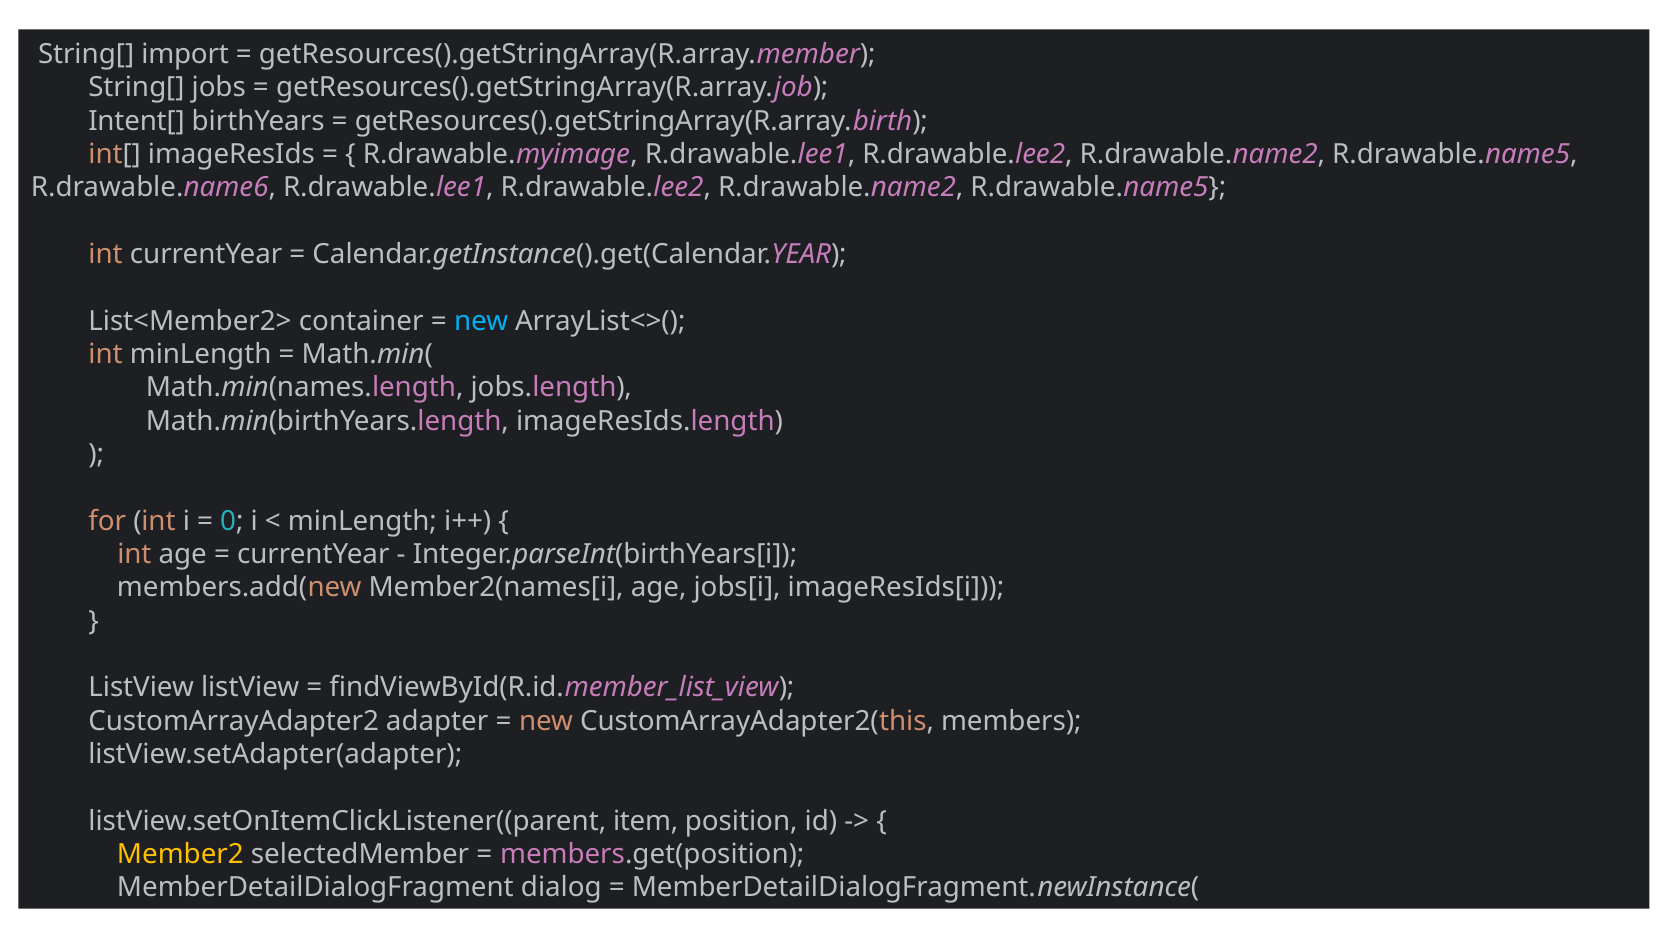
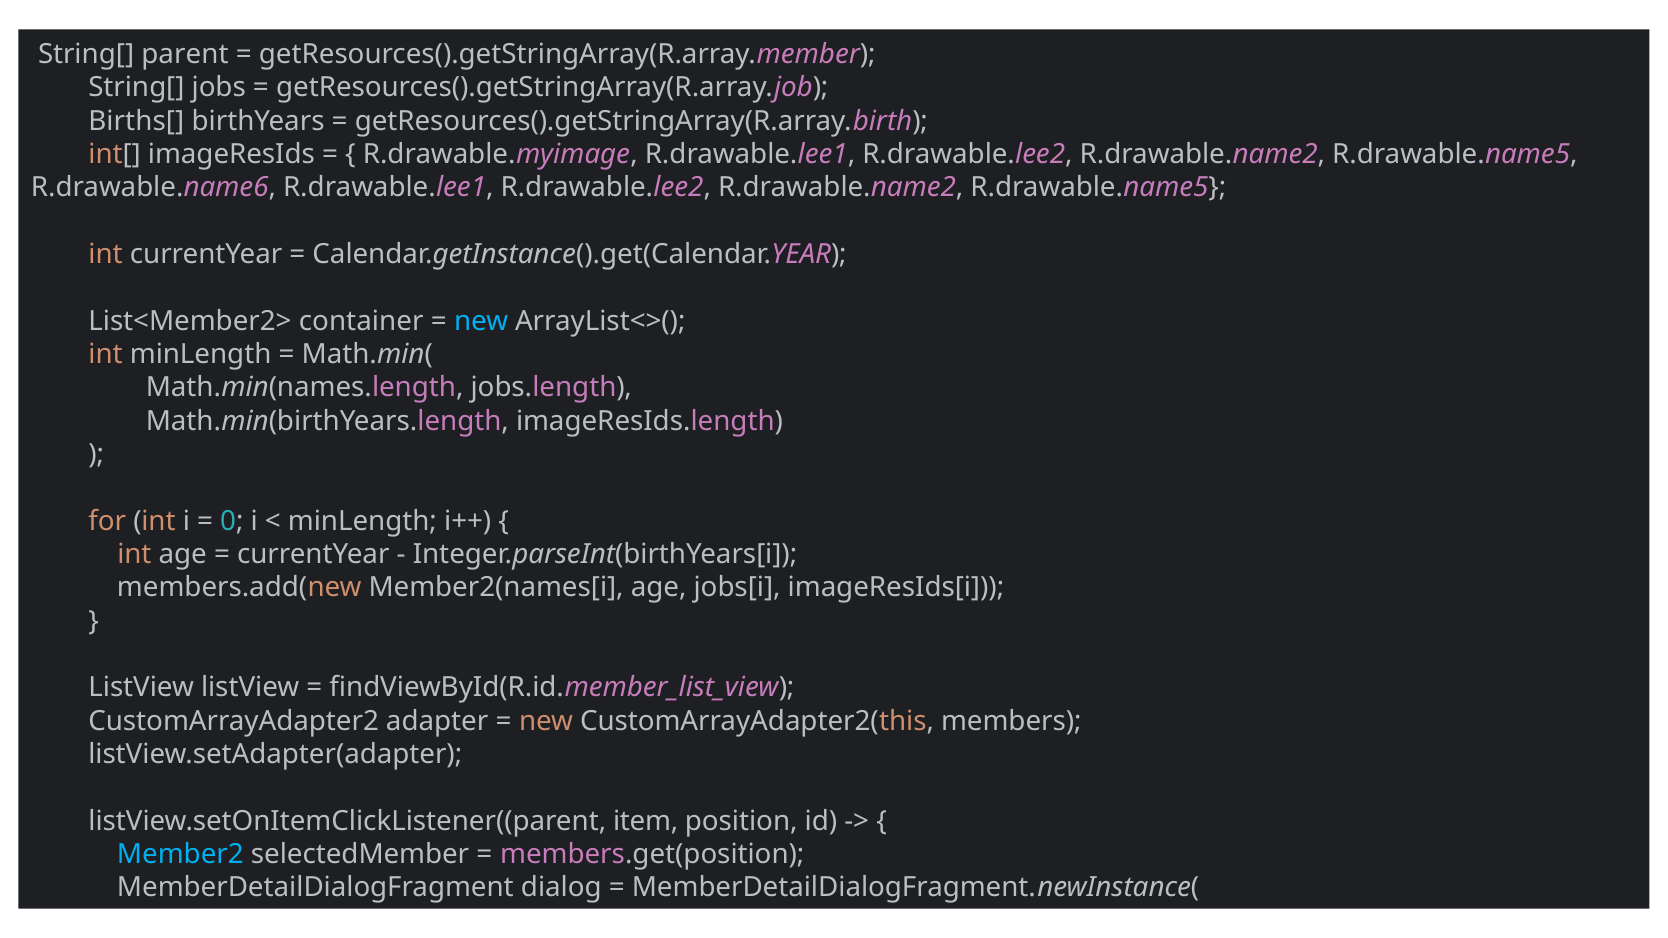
import: import -> parent
Intent[: Intent[ -> Births[
Member2 colour: yellow -> light blue
